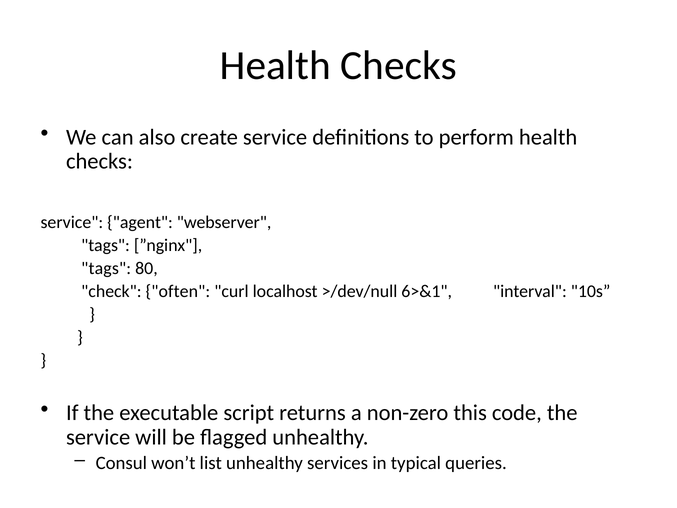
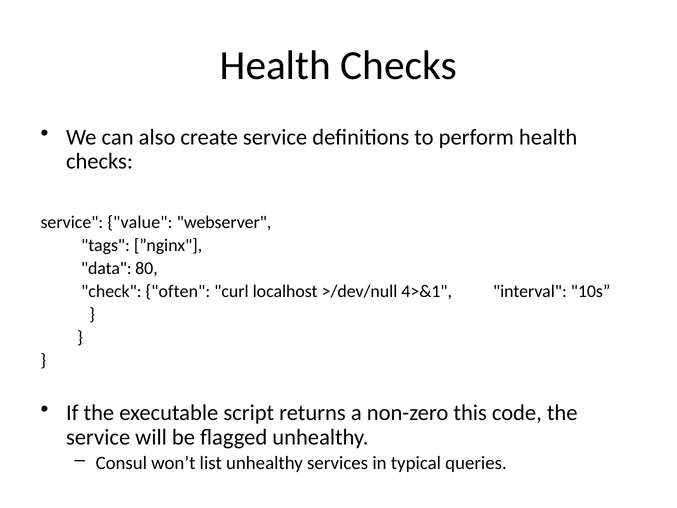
agent: agent -> value
tags at (106, 268): tags -> data
6>&1: 6>&1 -> 4>&1
